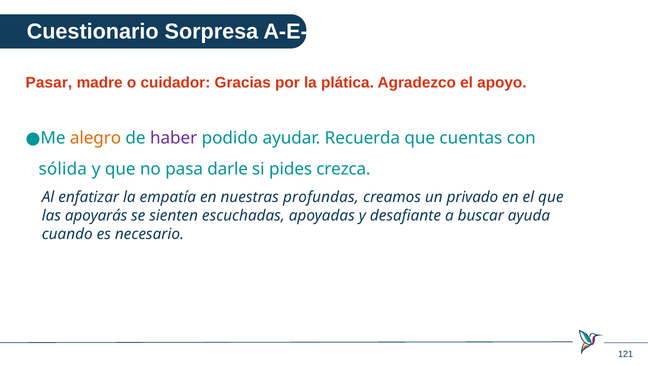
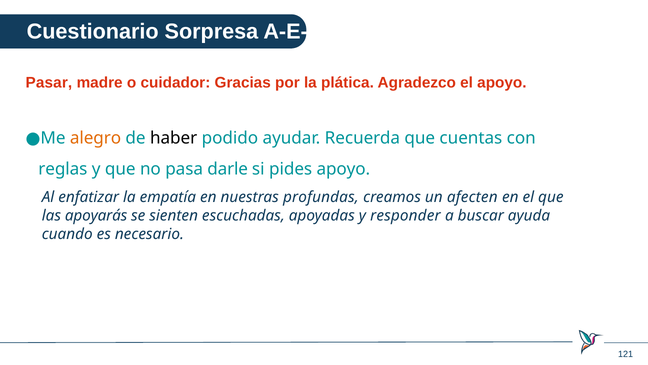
haber colour: purple -> black
sólida: sólida -> reglas
pides crezca: crezca -> apoyo
privado: privado -> afecten
desafiante: desafiante -> responder
